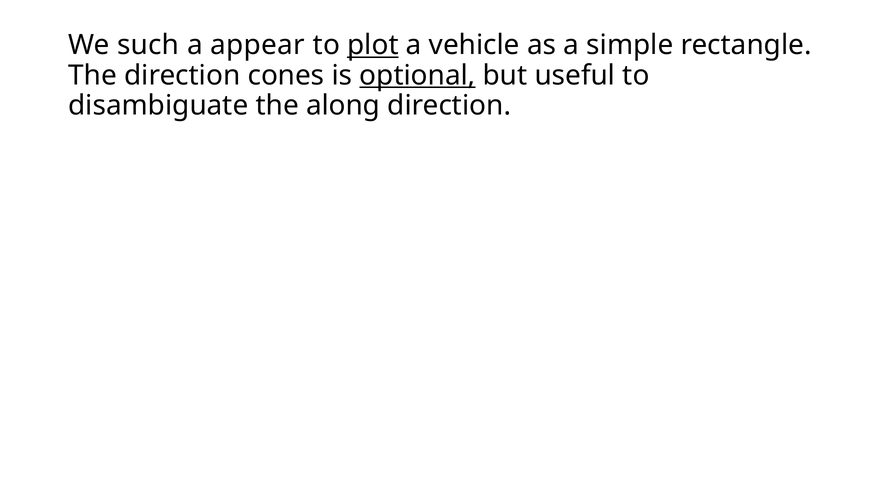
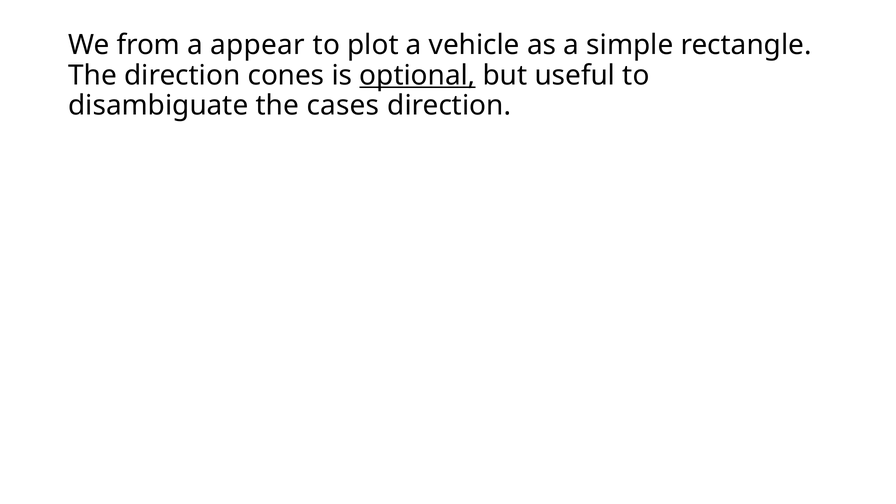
such: such -> from
plot underline: present -> none
along: along -> cases
